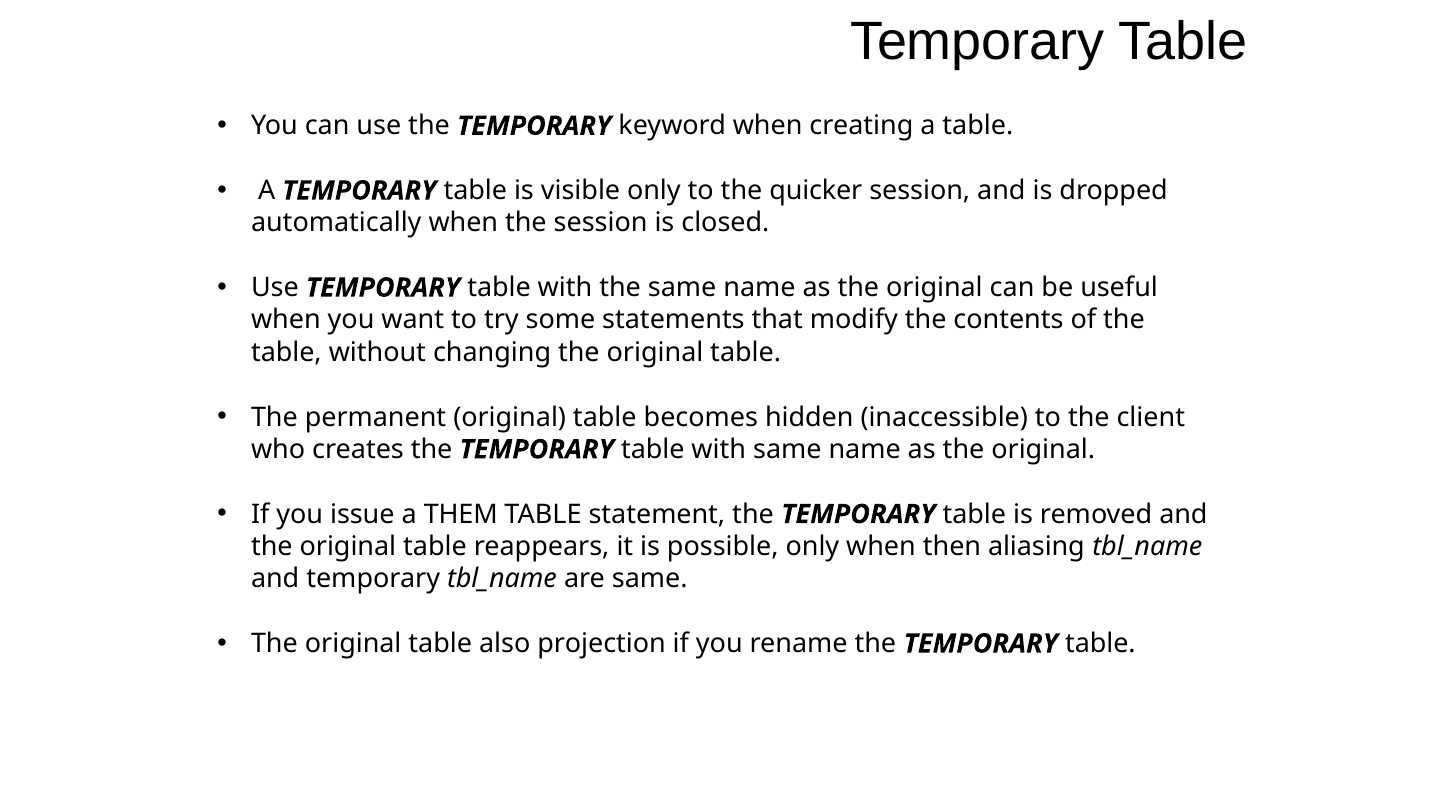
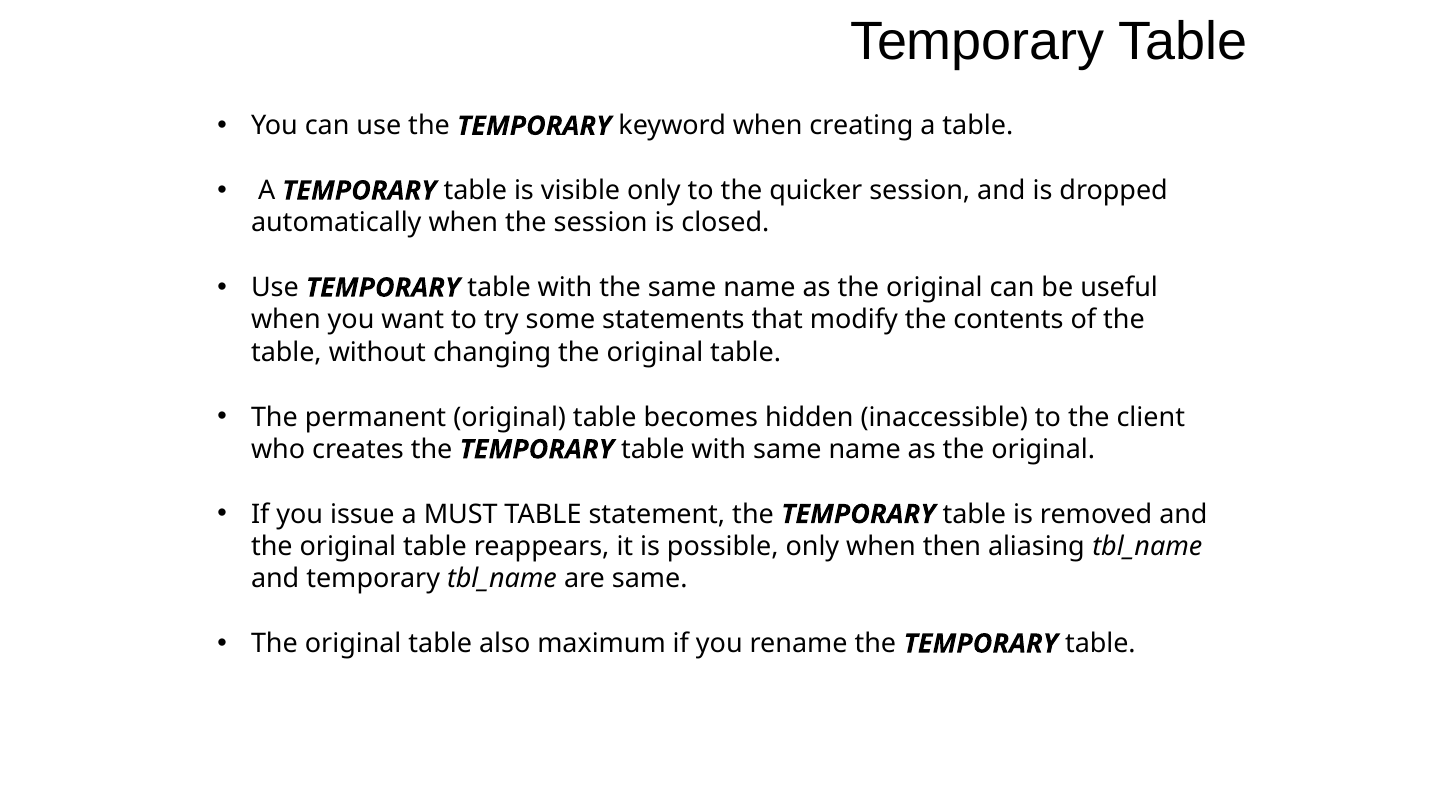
THEM: THEM -> MUST
projection: projection -> maximum
